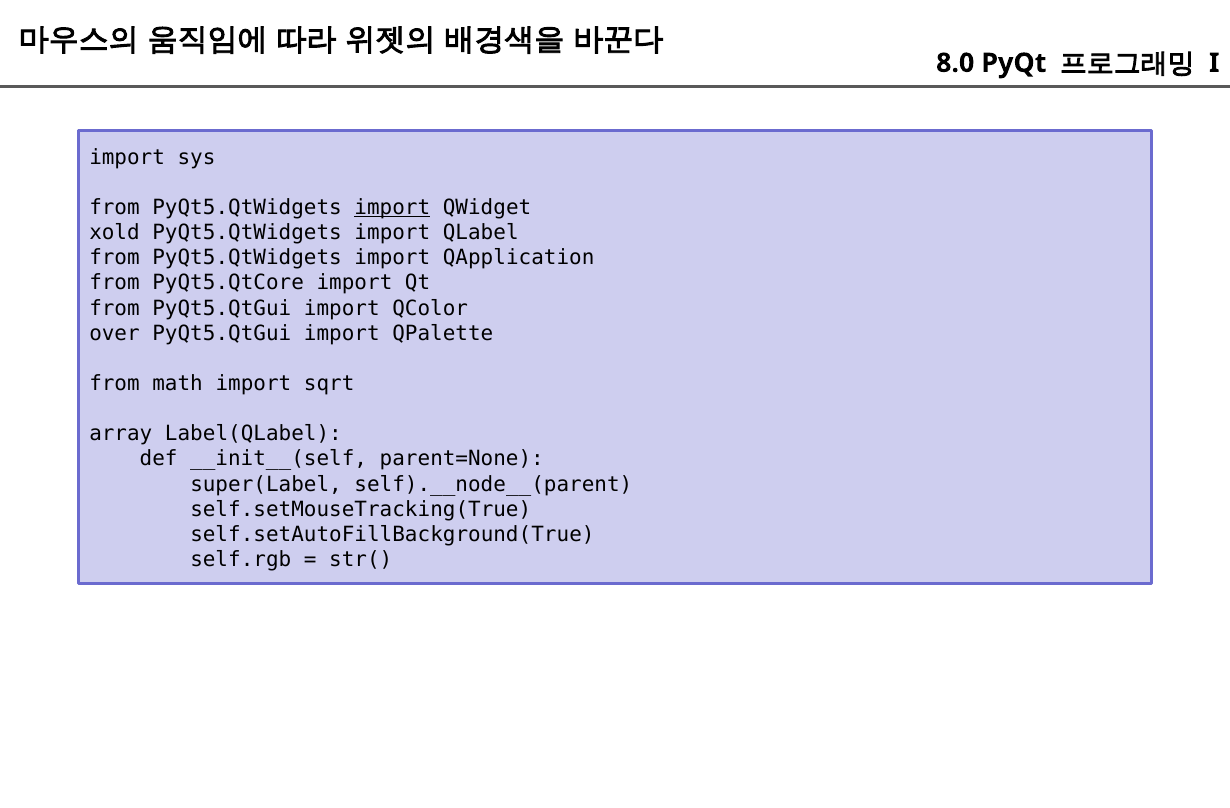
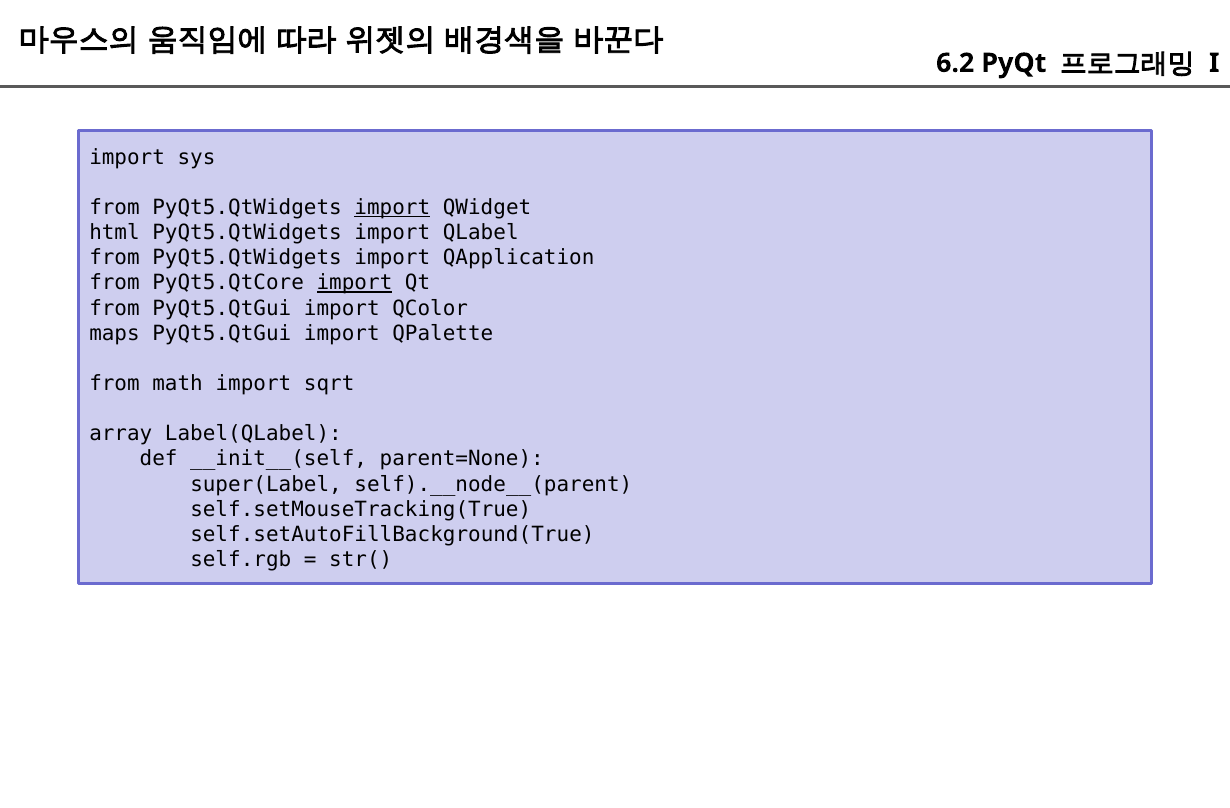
8.0: 8.0 -> 6.2
xold: xold -> html
import at (354, 283) underline: none -> present
over: over -> maps
